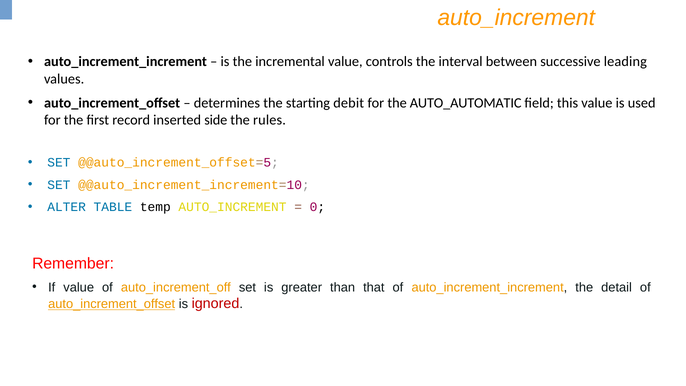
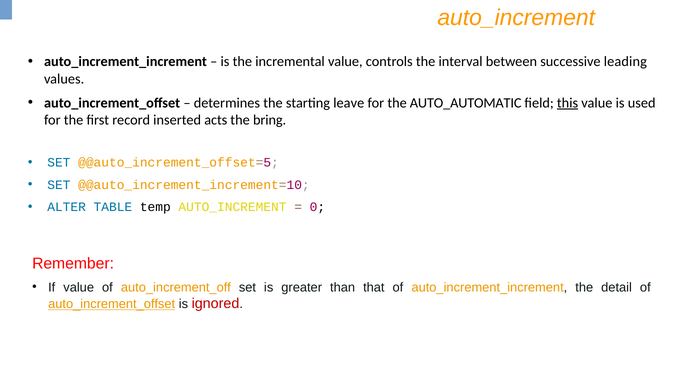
debit: debit -> leave
this underline: none -> present
side: side -> acts
rules: rules -> bring
